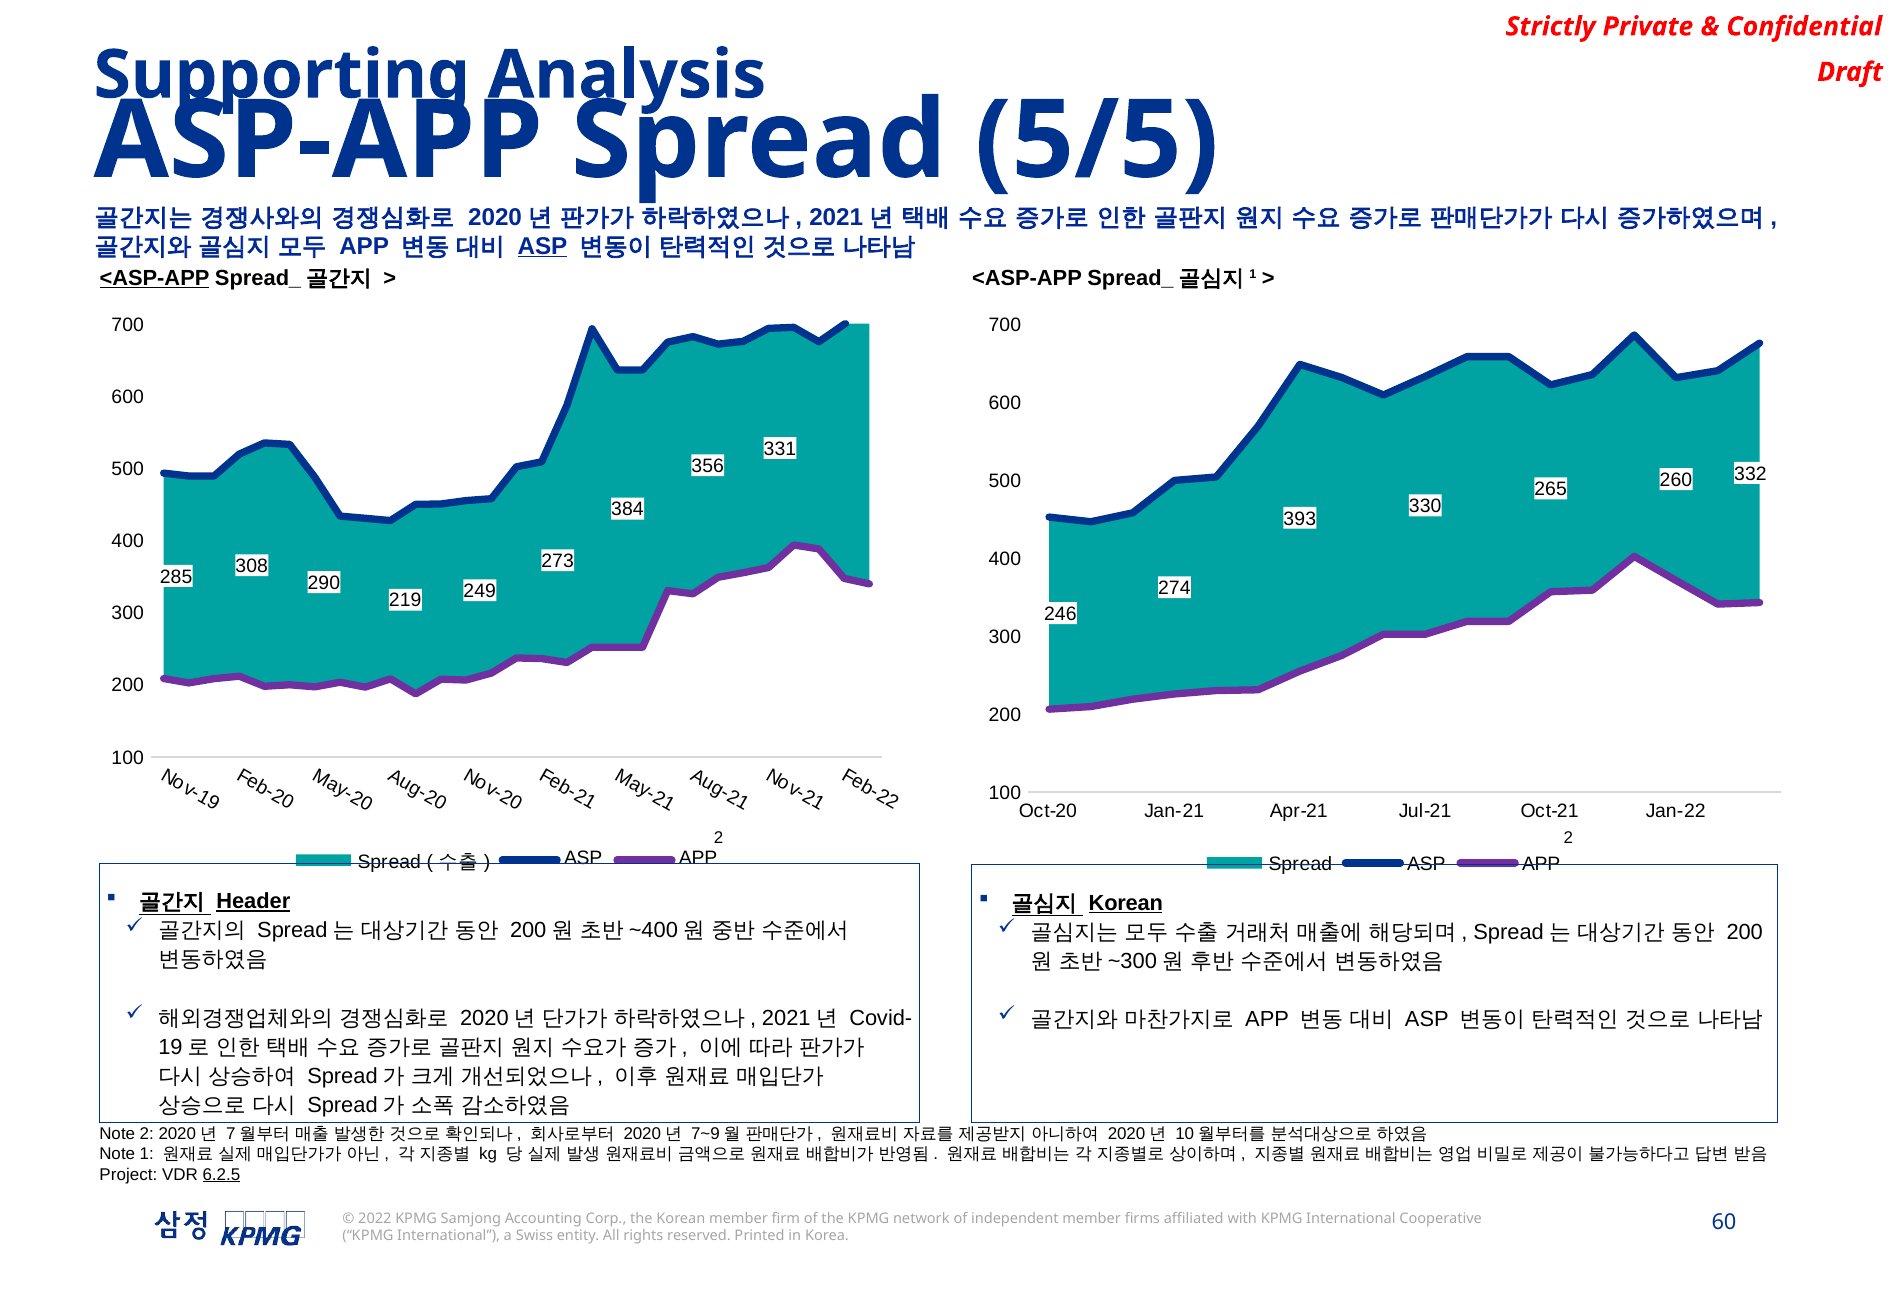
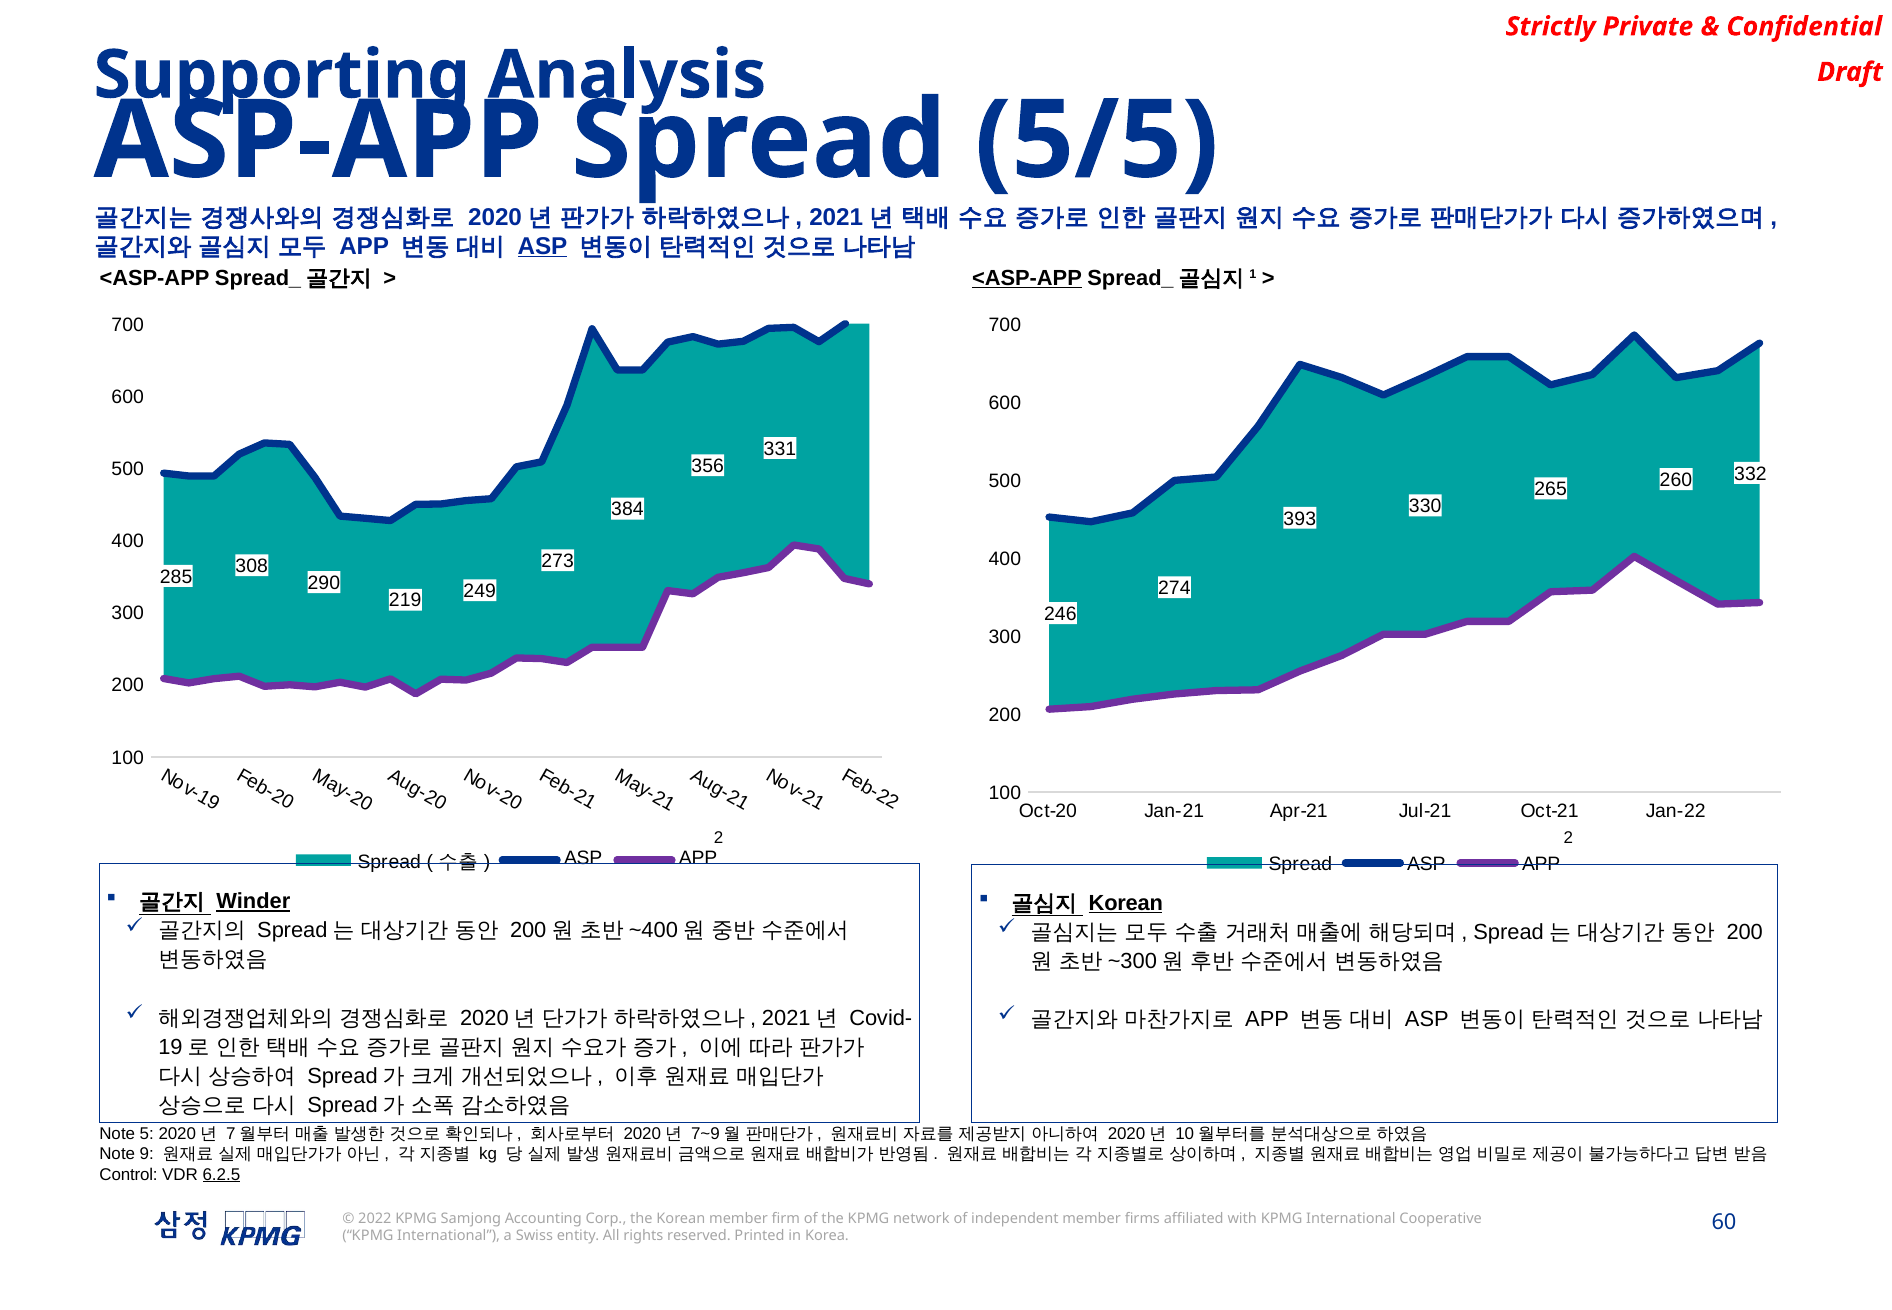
<ASP-APP at (154, 278) underline: present -> none
<ASP-APP at (1027, 278) underline: none -> present
Header: Header -> Winder
Note 2: 2 -> 5
Note 1: 1 -> 9
Project: Project -> Control
